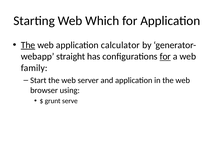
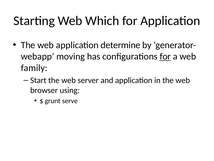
The at (28, 45) underline: present -> none
calculator: calculator -> determine
straight: straight -> moving
